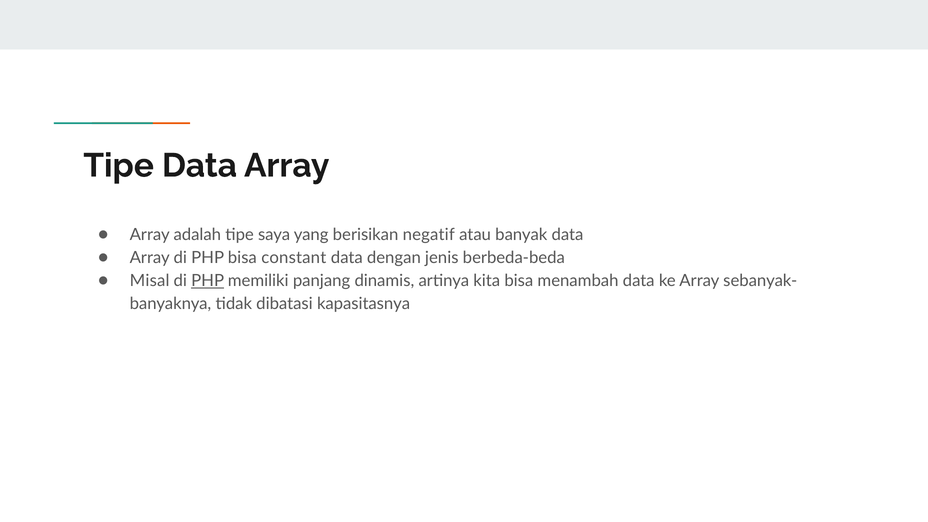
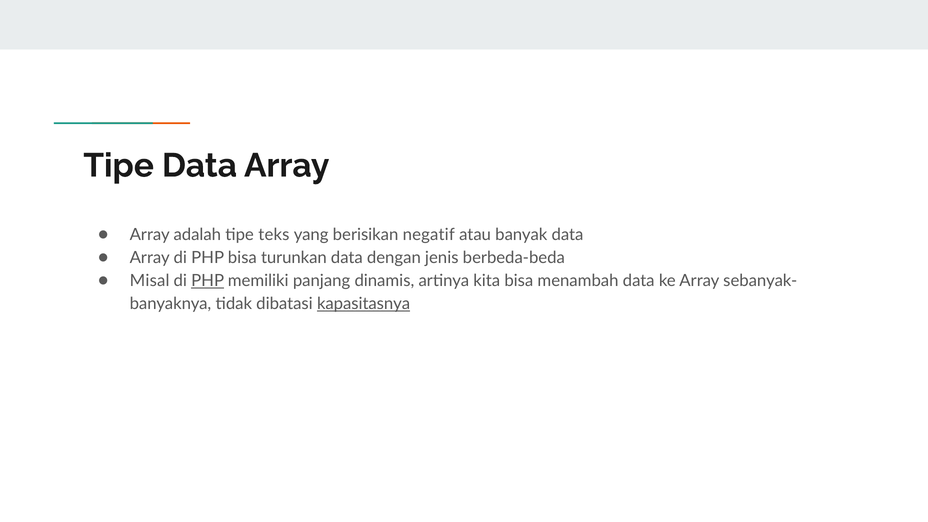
saya: saya -> teks
constant: constant -> turunkan
kapasitasnya underline: none -> present
